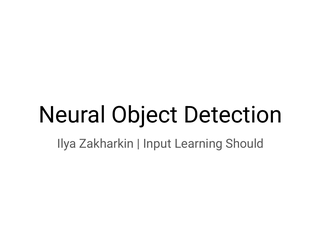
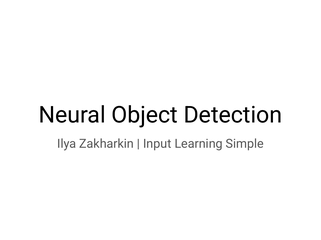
Should: Should -> Simple
